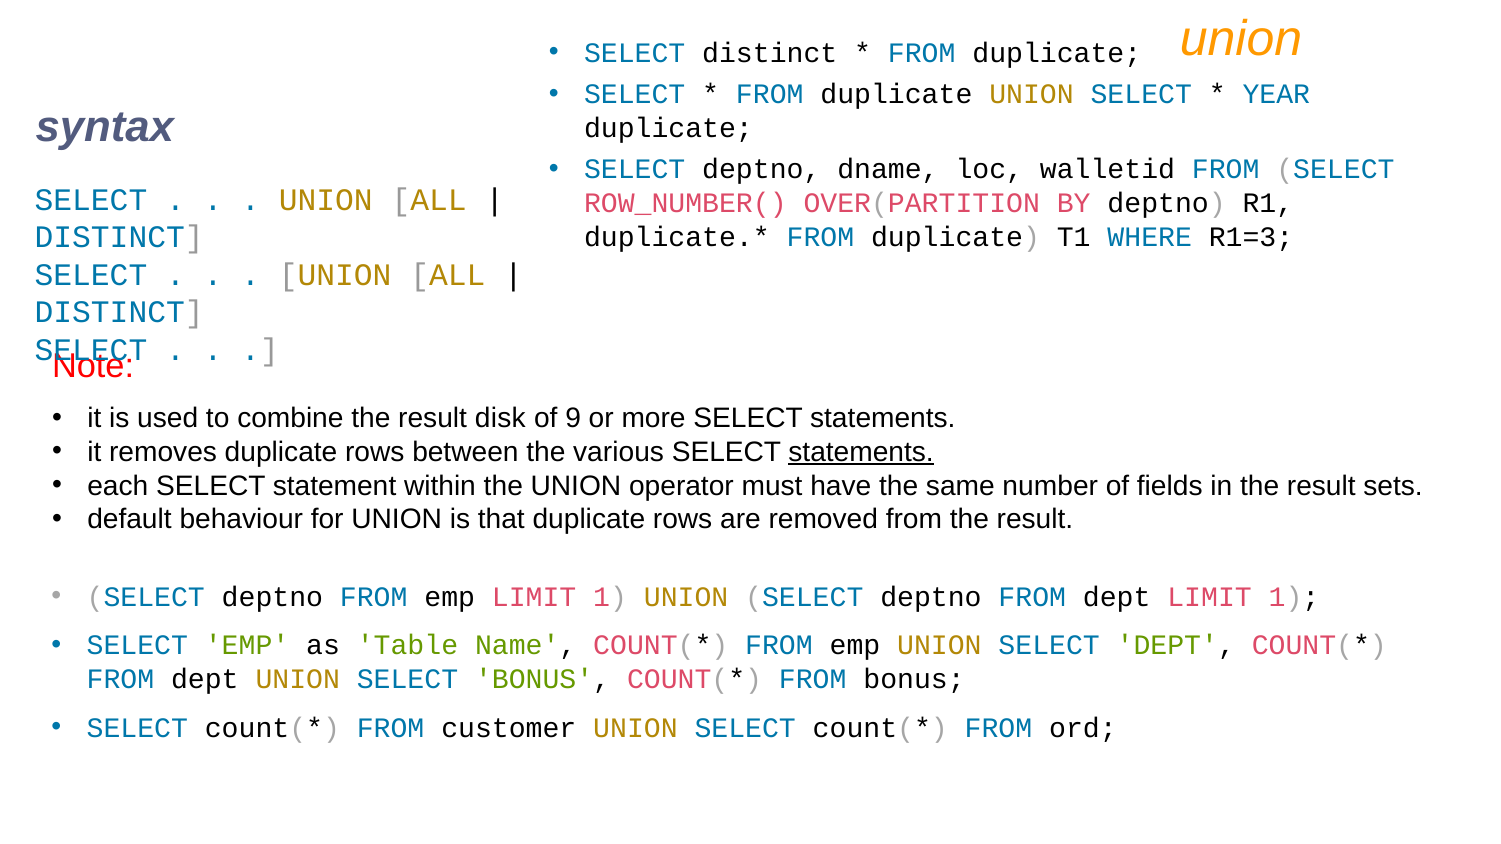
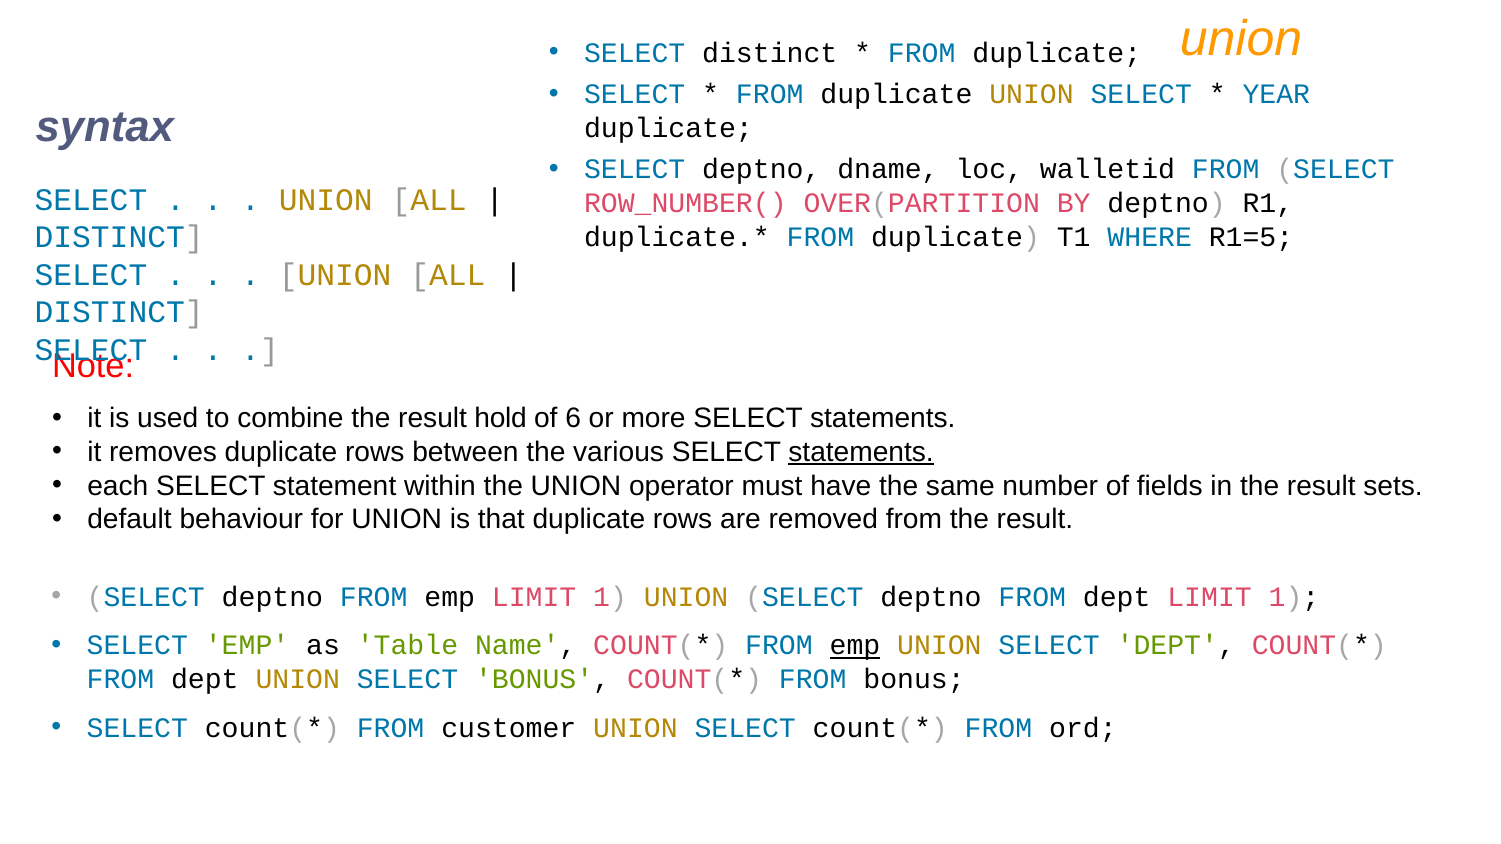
R1=3: R1=3 -> R1=5
disk: disk -> hold
9: 9 -> 6
emp at (855, 646) underline: none -> present
